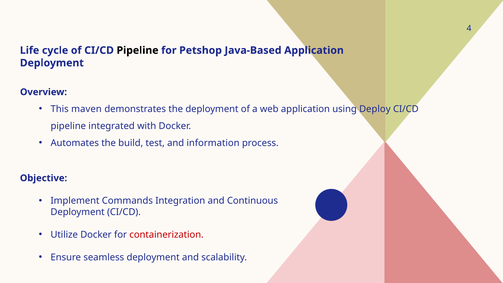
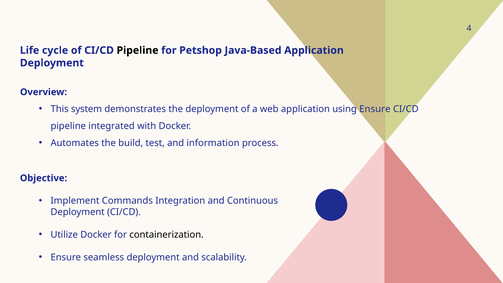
maven: maven -> system
using Deploy: Deploy -> Ensure
containerization colour: red -> black
